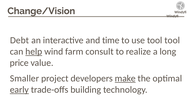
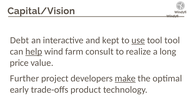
Change/Vision: Change/Vision -> Capital/Vision
time: time -> kept
use underline: none -> present
Smaller: Smaller -> Further
early underline: present -> none
building: building -> product
